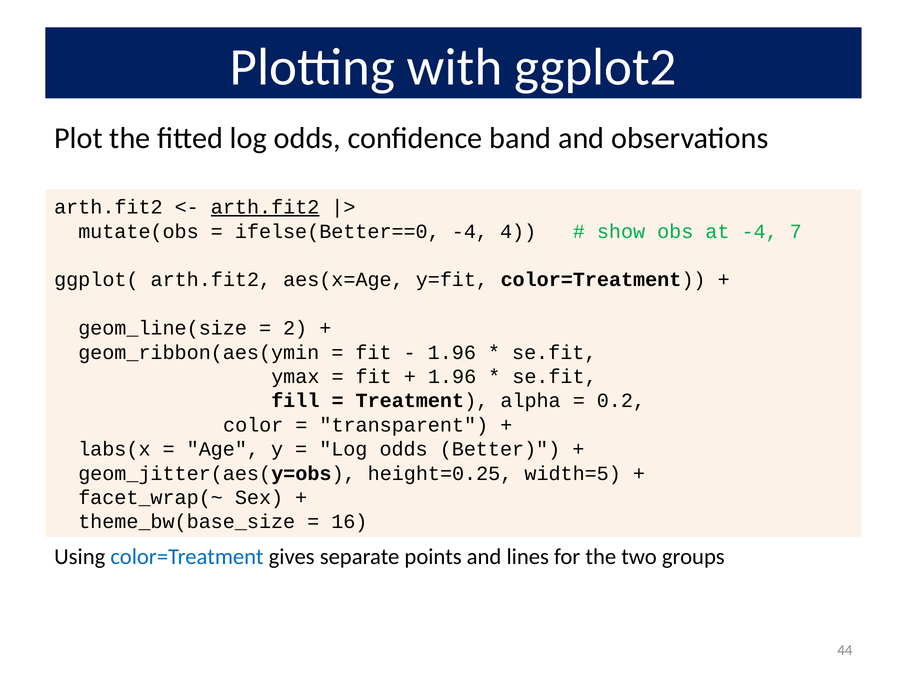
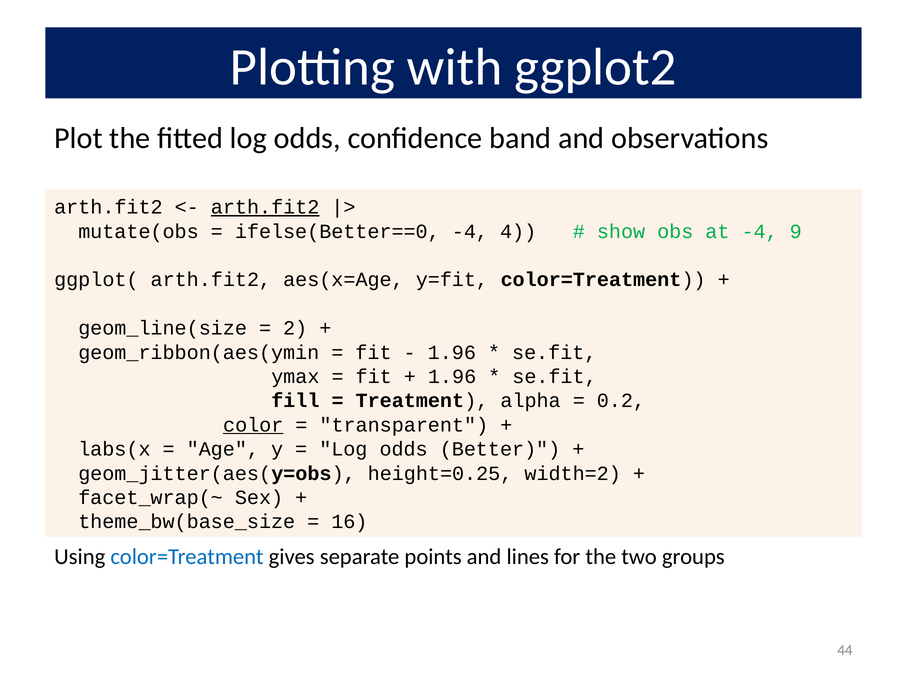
7: 7 -> 9
color underline: none -> present
width=5: width=5 -> width=2
